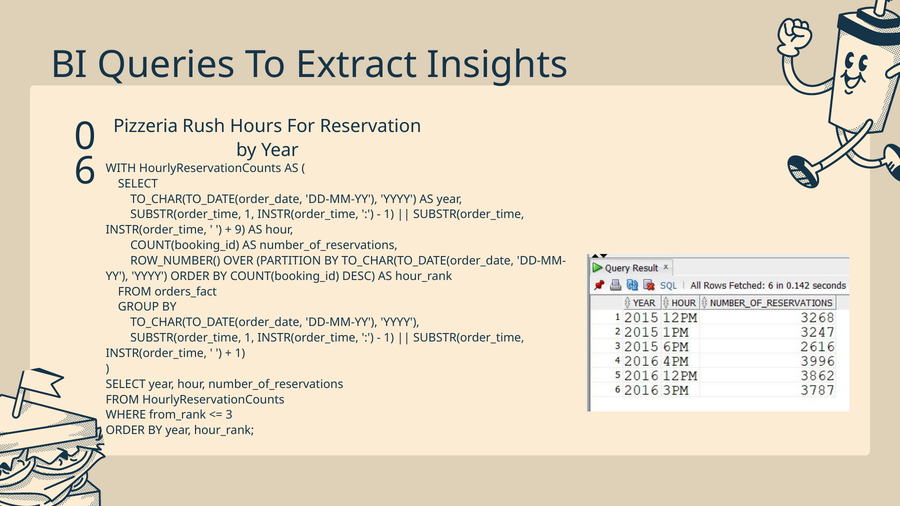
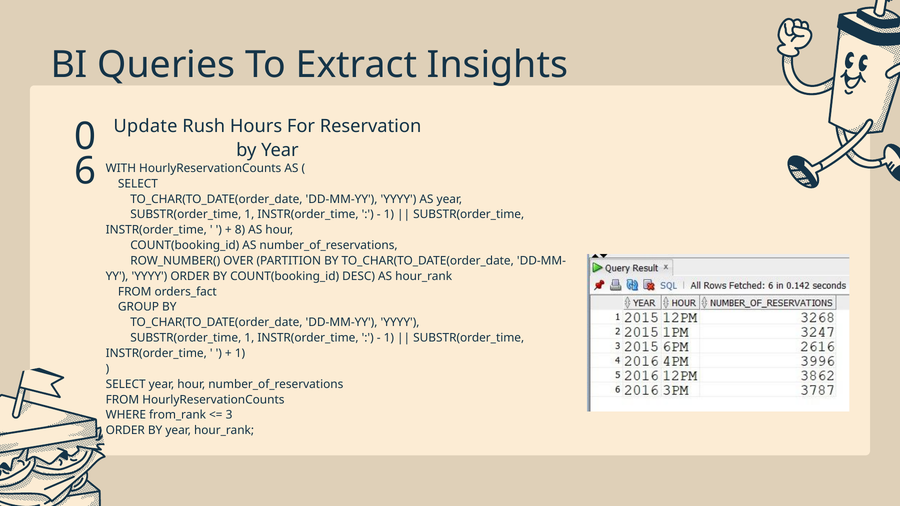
Pizzeria: Pizzeria -> Update
9: 9 -> 8
